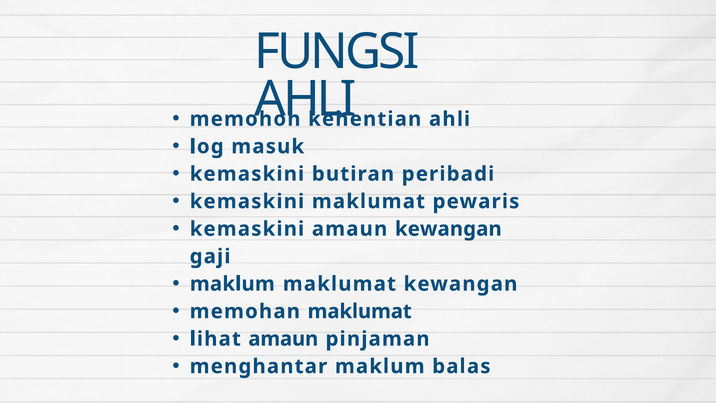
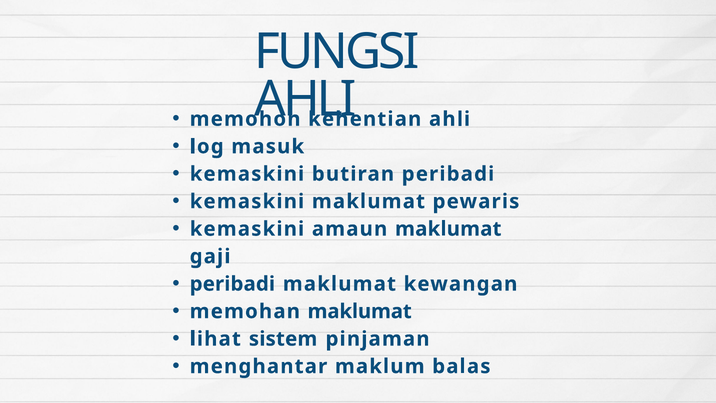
amaun kewangan: kewangan -> maklumat
maklum at (232, 284): maklum -> peribadi
lihat amaun: amaun -> sistem
